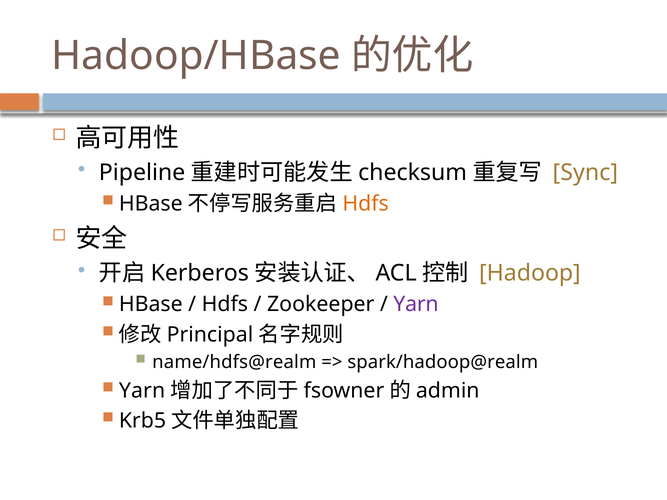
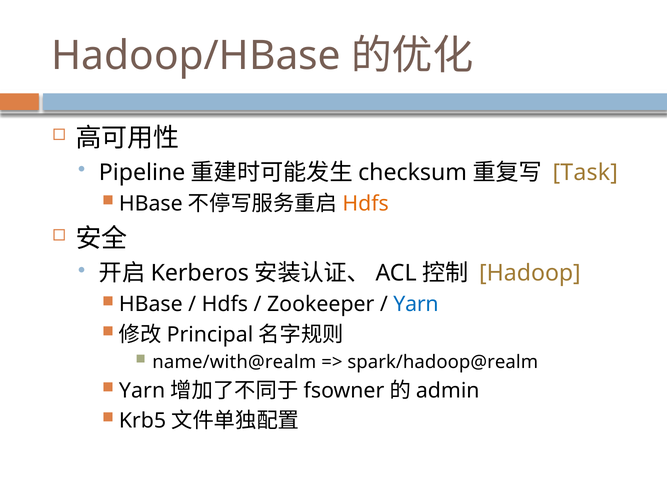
Sync: Sync -> Task
Yarn at (416, 305) colour: purple -> blue
name/hdfs@realm: name/hdfs@realm -> name/with@realm
